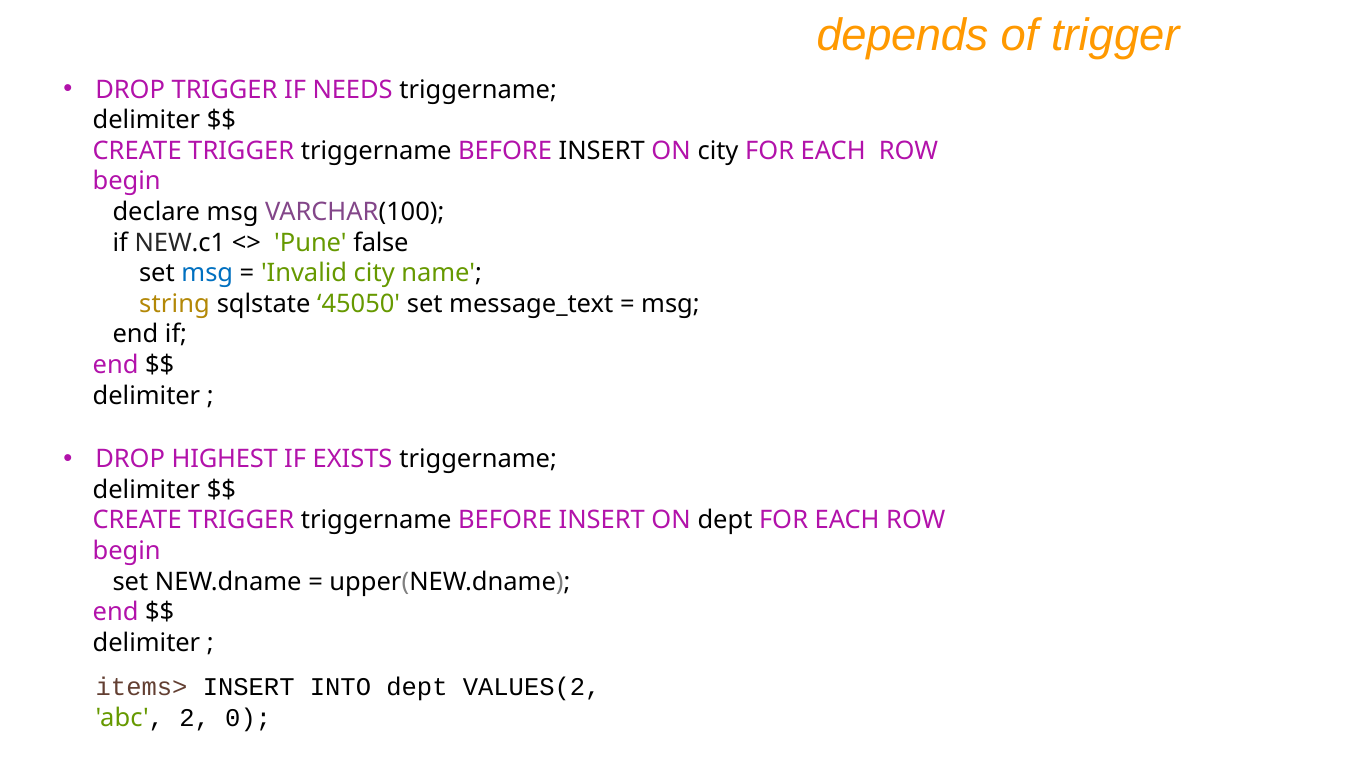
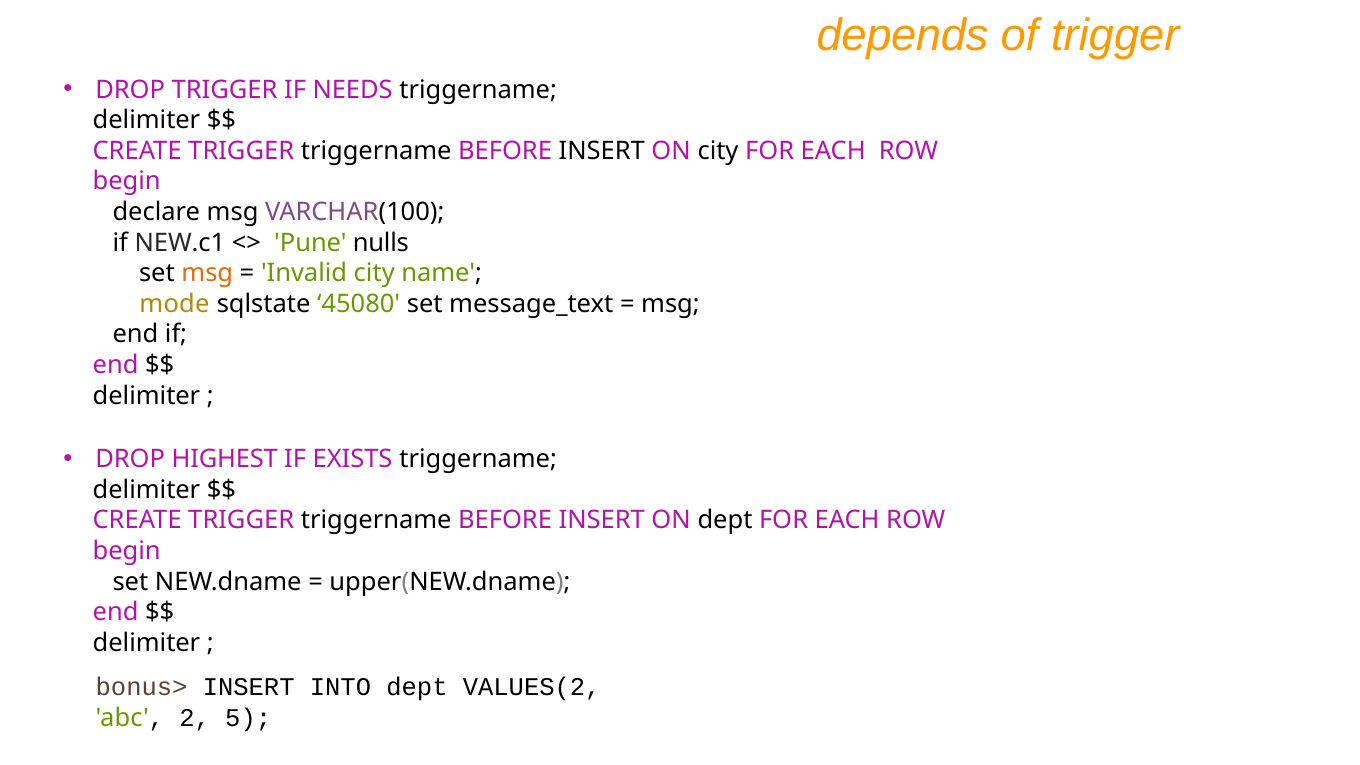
false: false -> nulls
msg at (207, 273) colour: blue -> orange
string: string -> mode
45050: 45050 -> 45080
items>: items> -> bonus>
0: 0 -> 5
